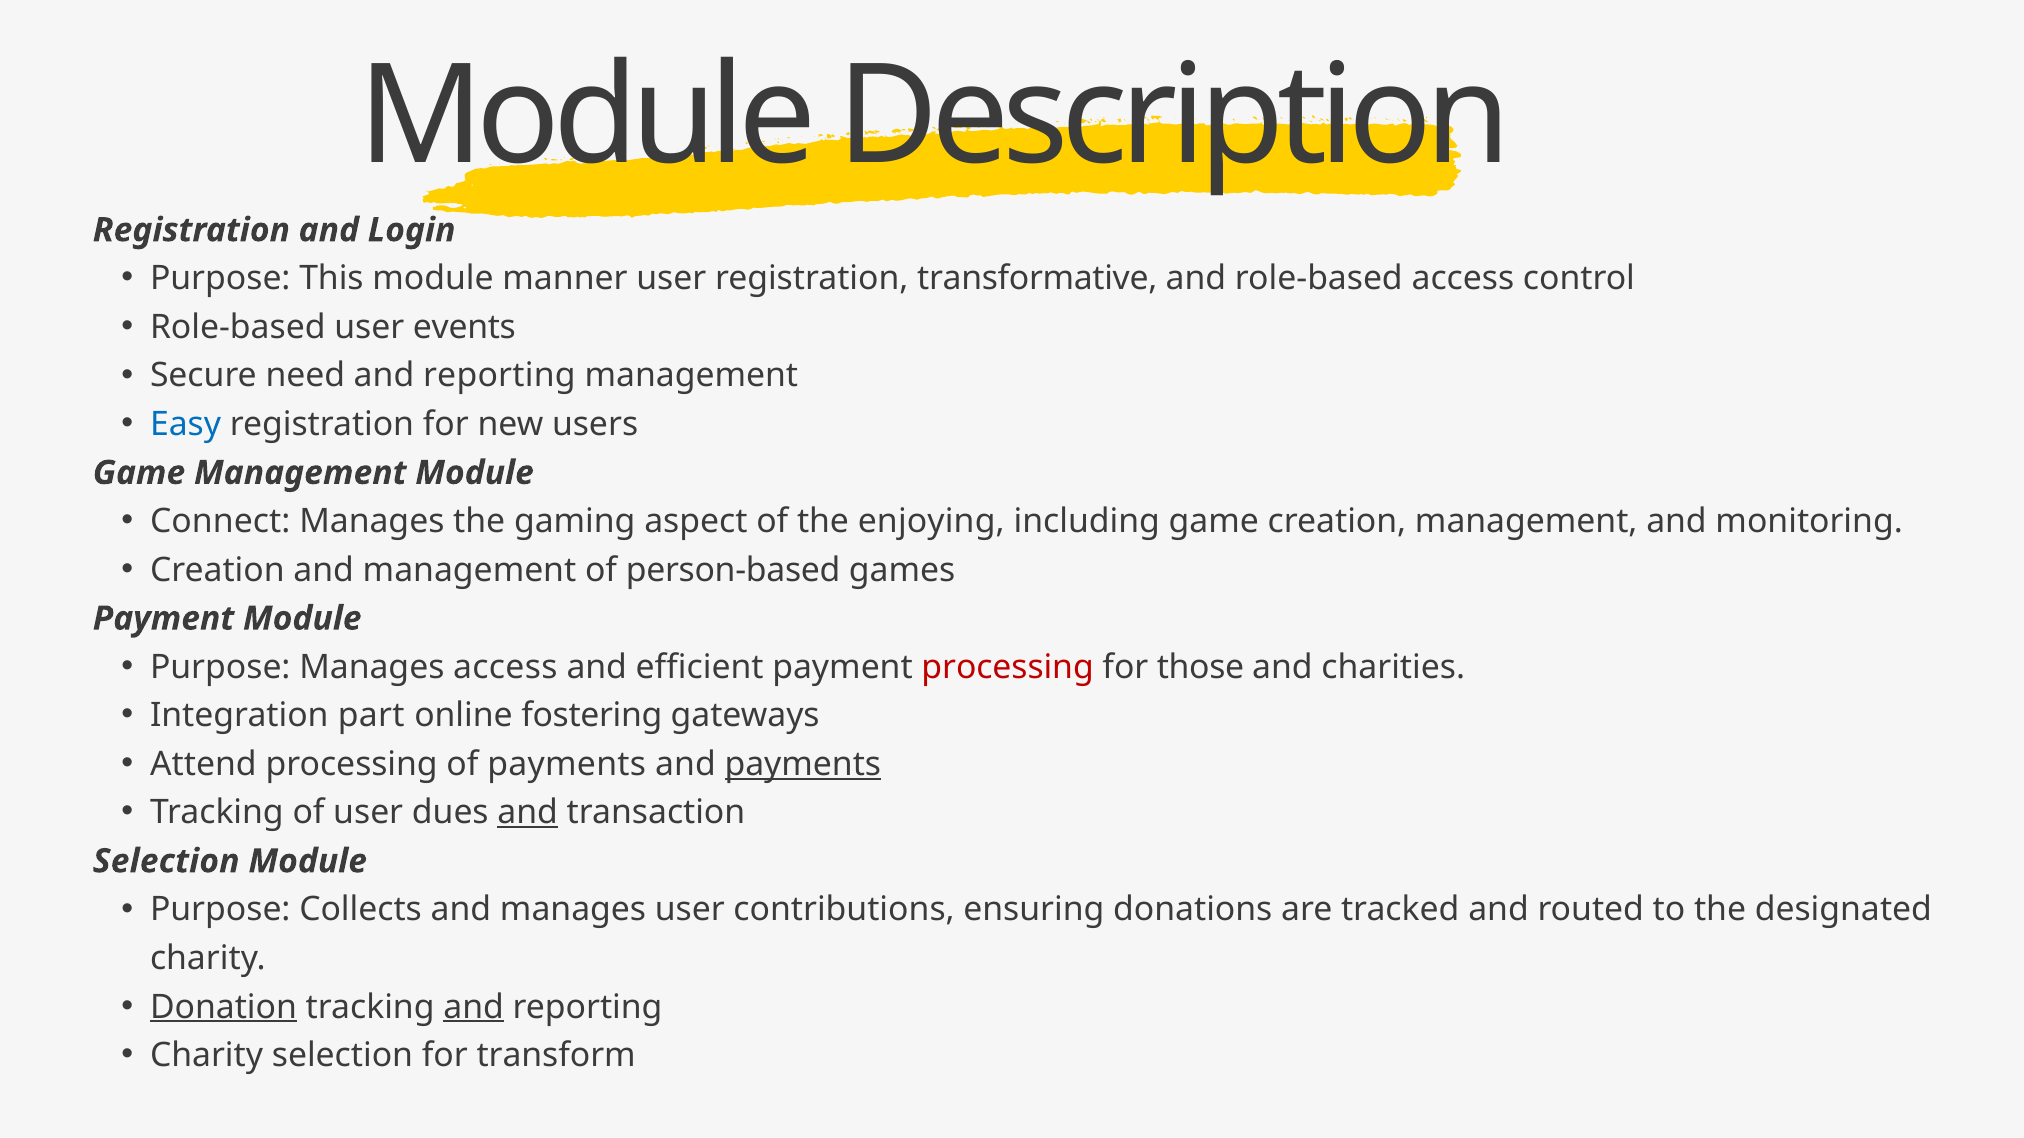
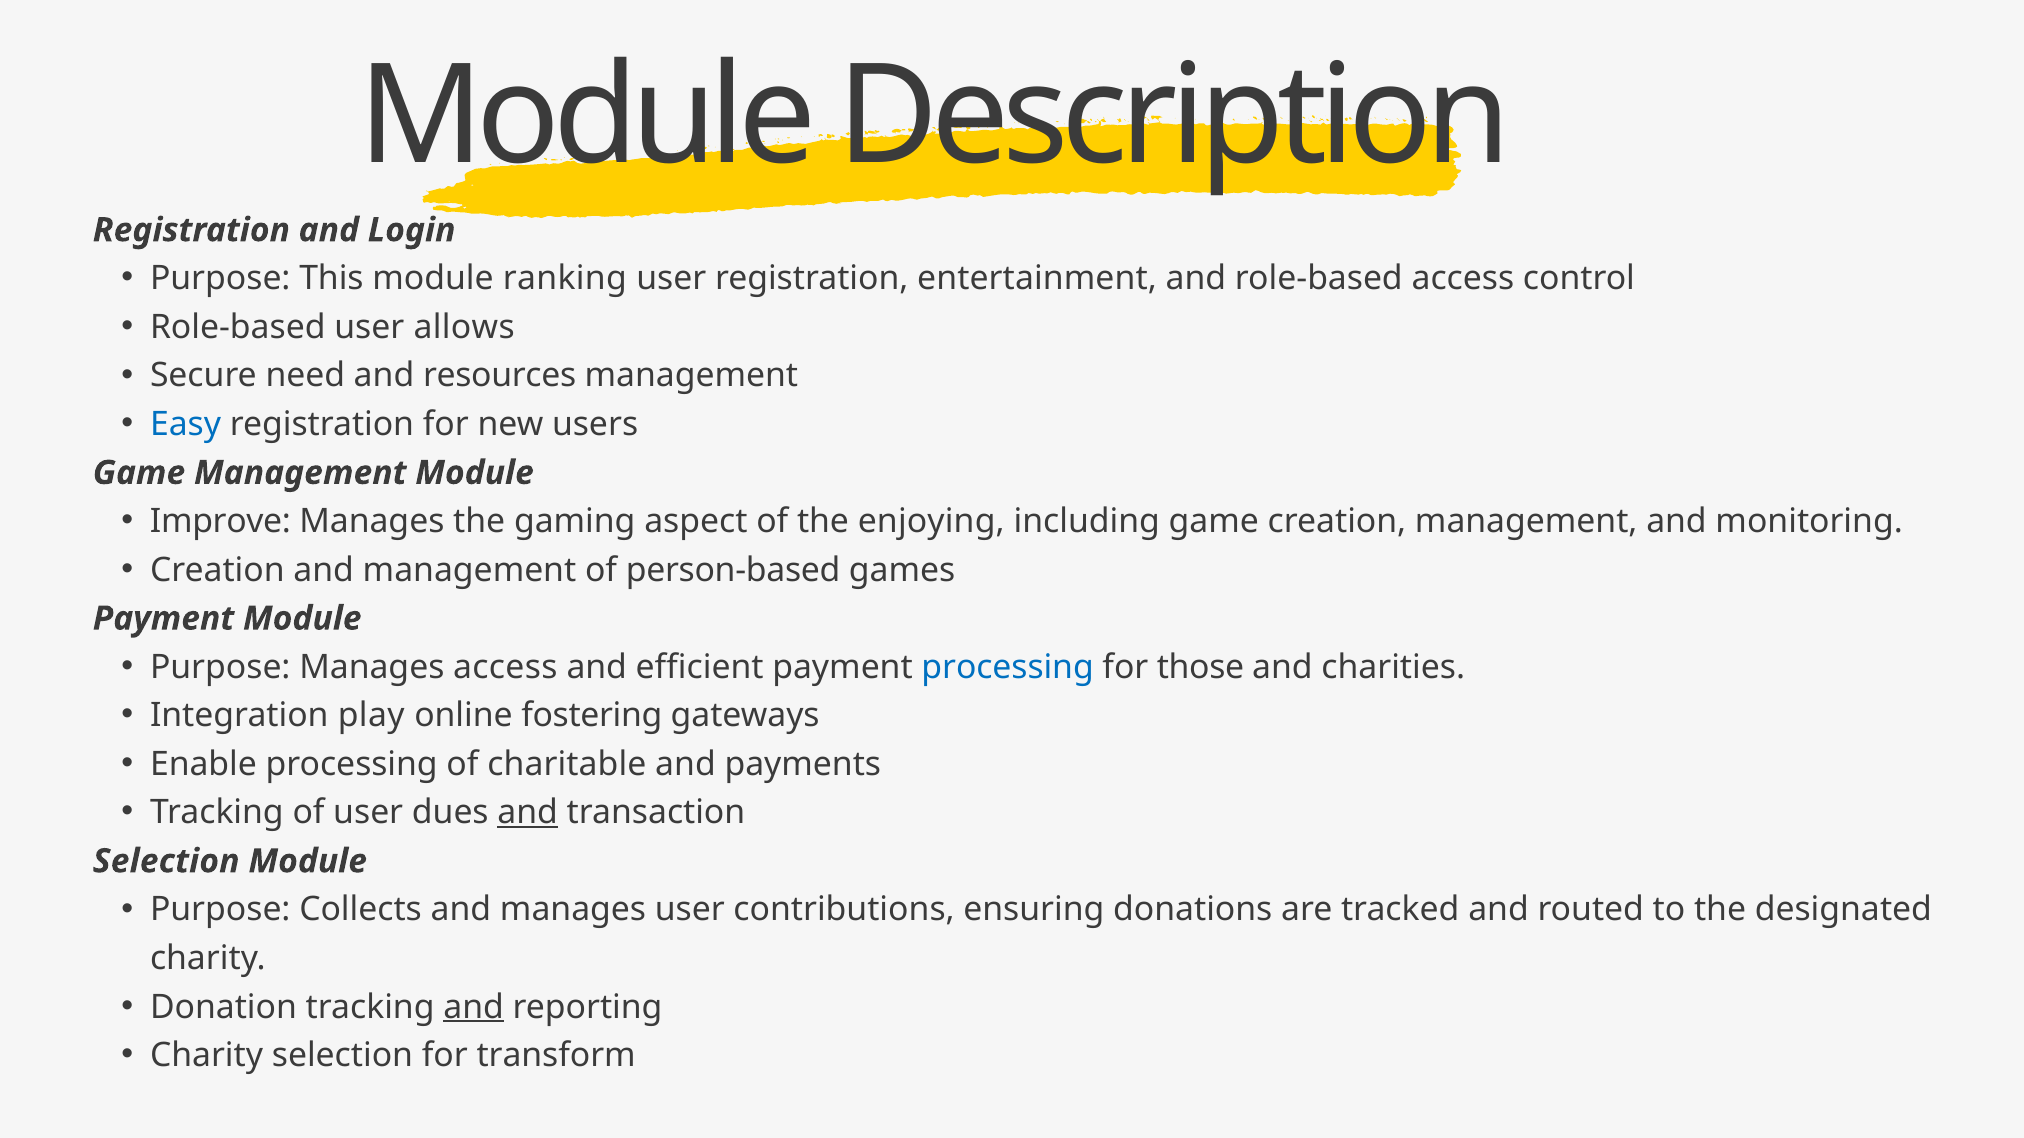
manner: manner -> ranking
transformative: transformative -> entertainment
events: events -> allows
reporting at (499, 376): reporting -> resources
Connect: Connect -> Improve
processing at (1008, 667) colour: red -> blue
part: part -> play
Attend: Attend -> Enable
of payments: payments -> charitable
payments at (803, 764) underline: present -> none
Donation underline: present -> none
